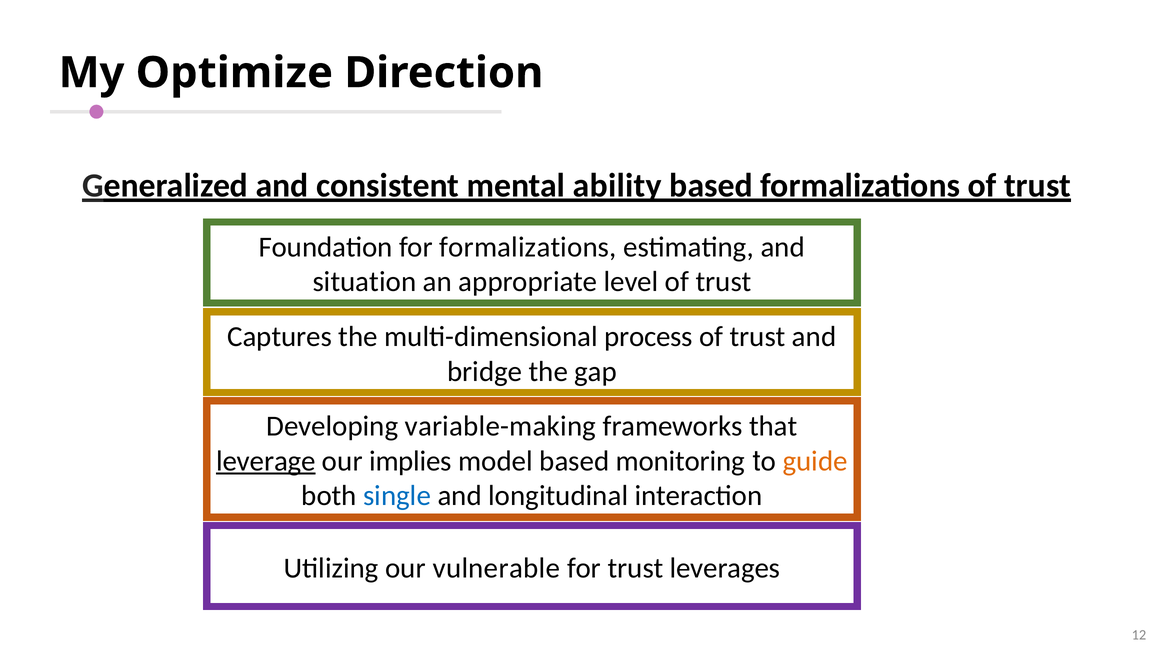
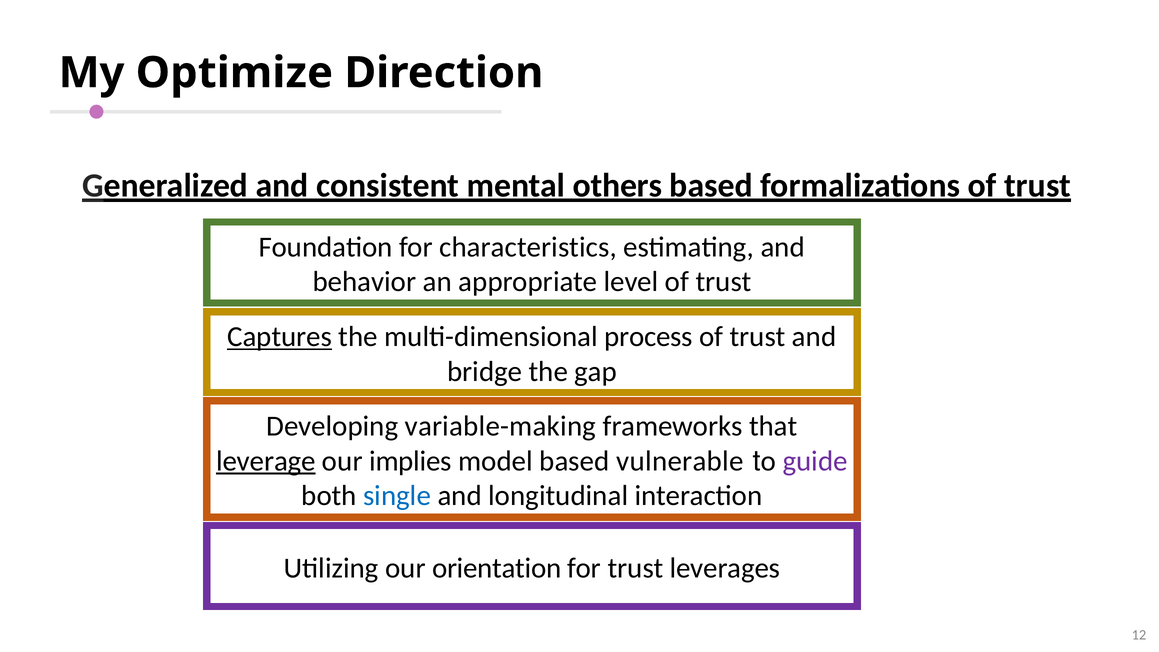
ability: ability -> others
for formalizations: formalizations -> characteristics
situation: situation -> behavior
Captures underline: none -> present
monitoring: monitoring -> vulnerable
guide colour: orange -> purple
vulnerable: vulnerable -> orientation
